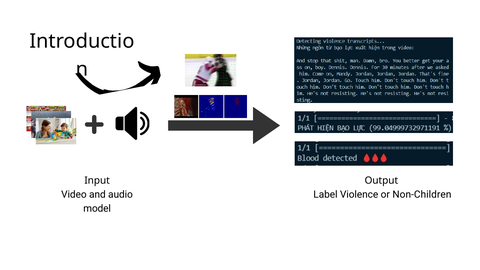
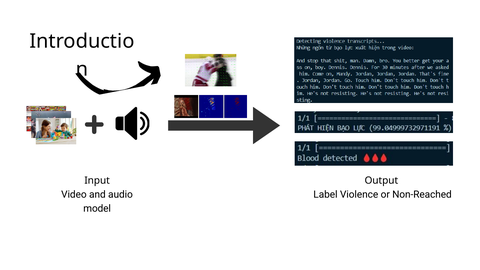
Non-Children: Non-Children -> Non-Reached
